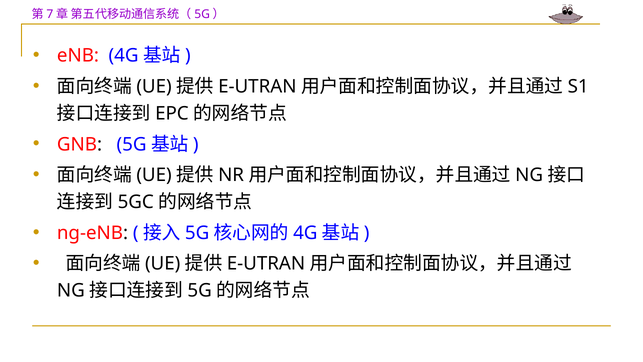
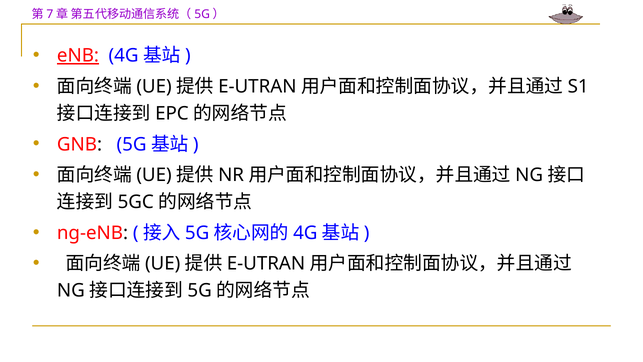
eNB underline: none -> present
